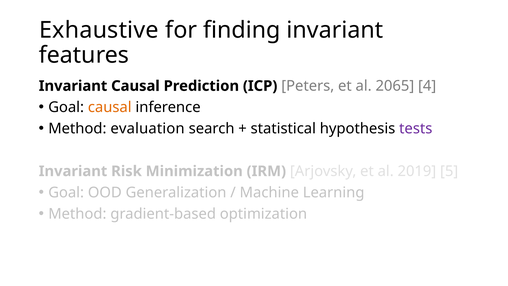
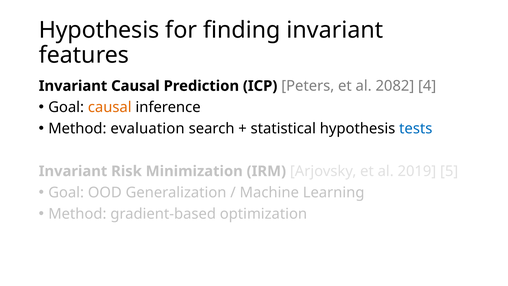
Exhaustive at (99, 30): Exhaustive -> Hypothesis
2065: 2065 -> 2082
tests colour: purple -> blue
